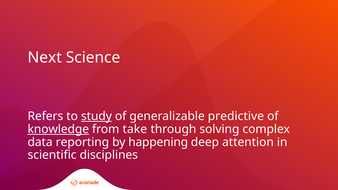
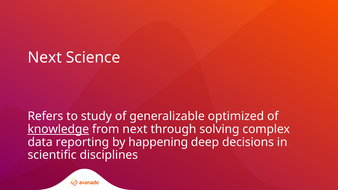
study underline: present -> none
predictive: predictive -> optimized
from take: take -> next
attention: attention -> decisions
